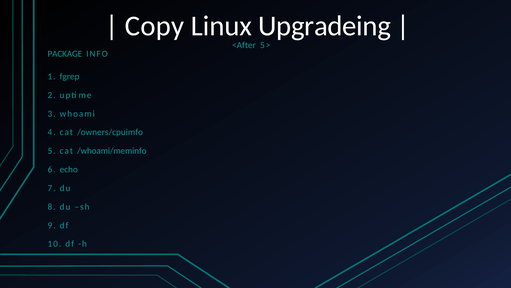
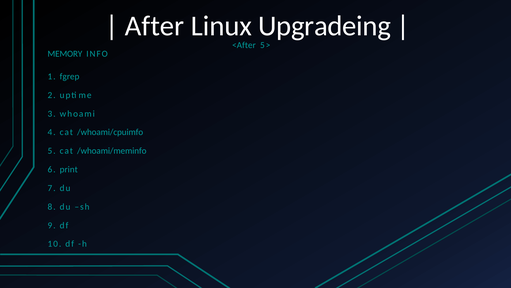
Copy: Copy -> After
PACKAGE: PACKAGE -> MEMORY
/owners/cpuimfo: /owners/cpuimfo -> /whoami/cpuimfo
echo: echo -> print
